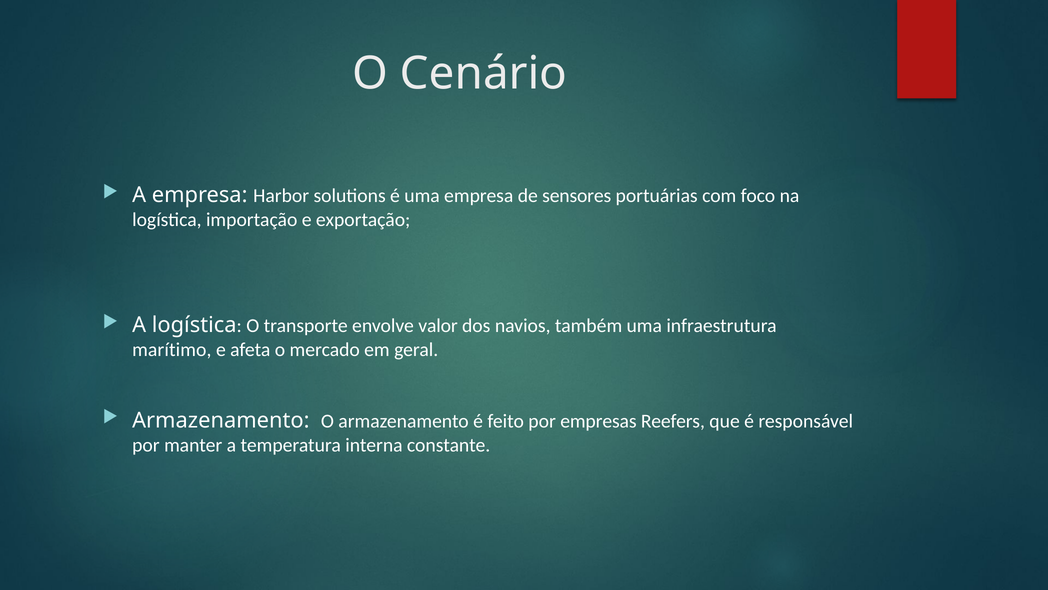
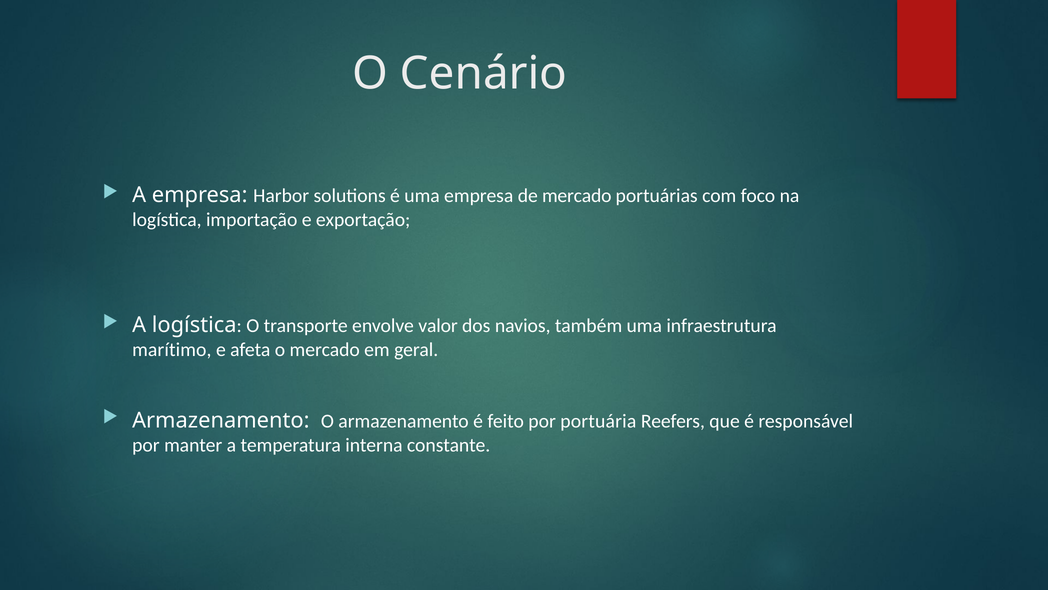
de sensores: sensores -> mercado
empresas: empresas -> portuária
